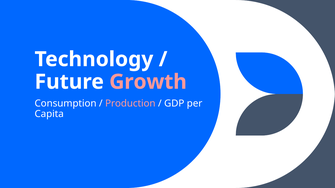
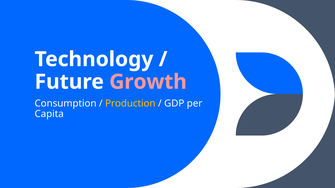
Production colour: pink -> yellow
